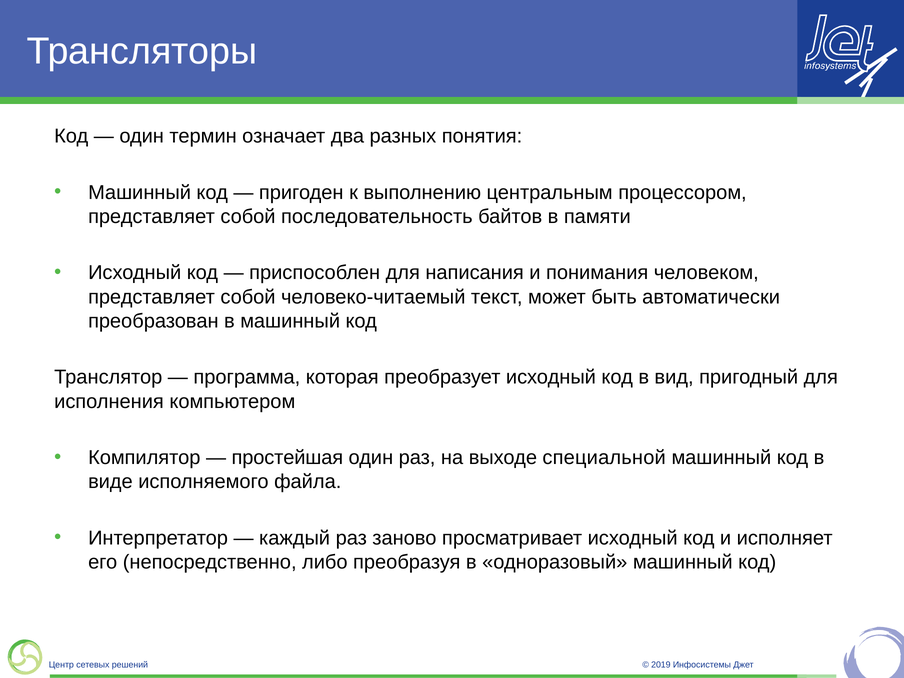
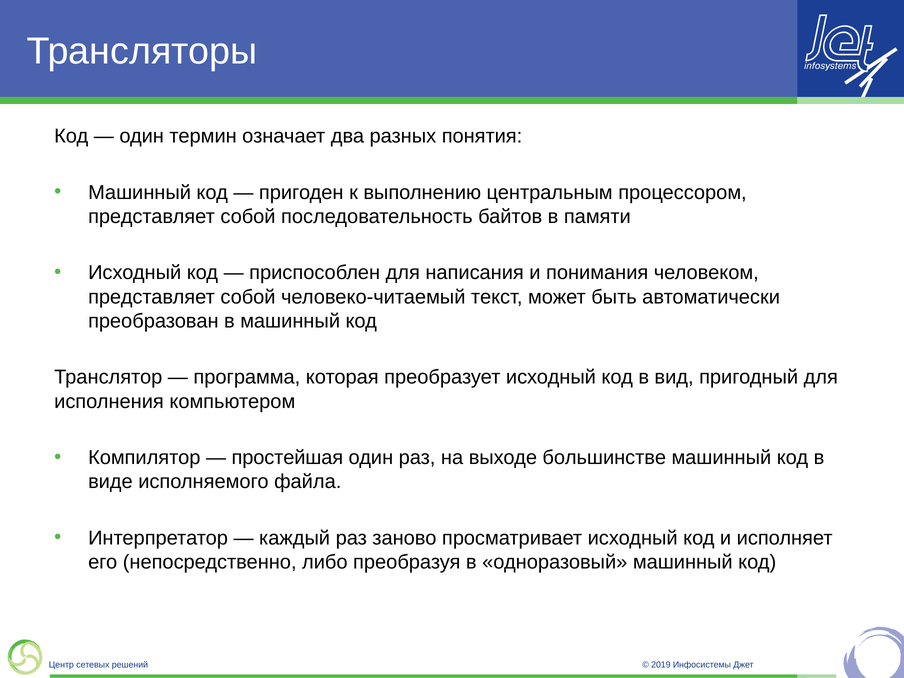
специальной: специальной -> большинстве
